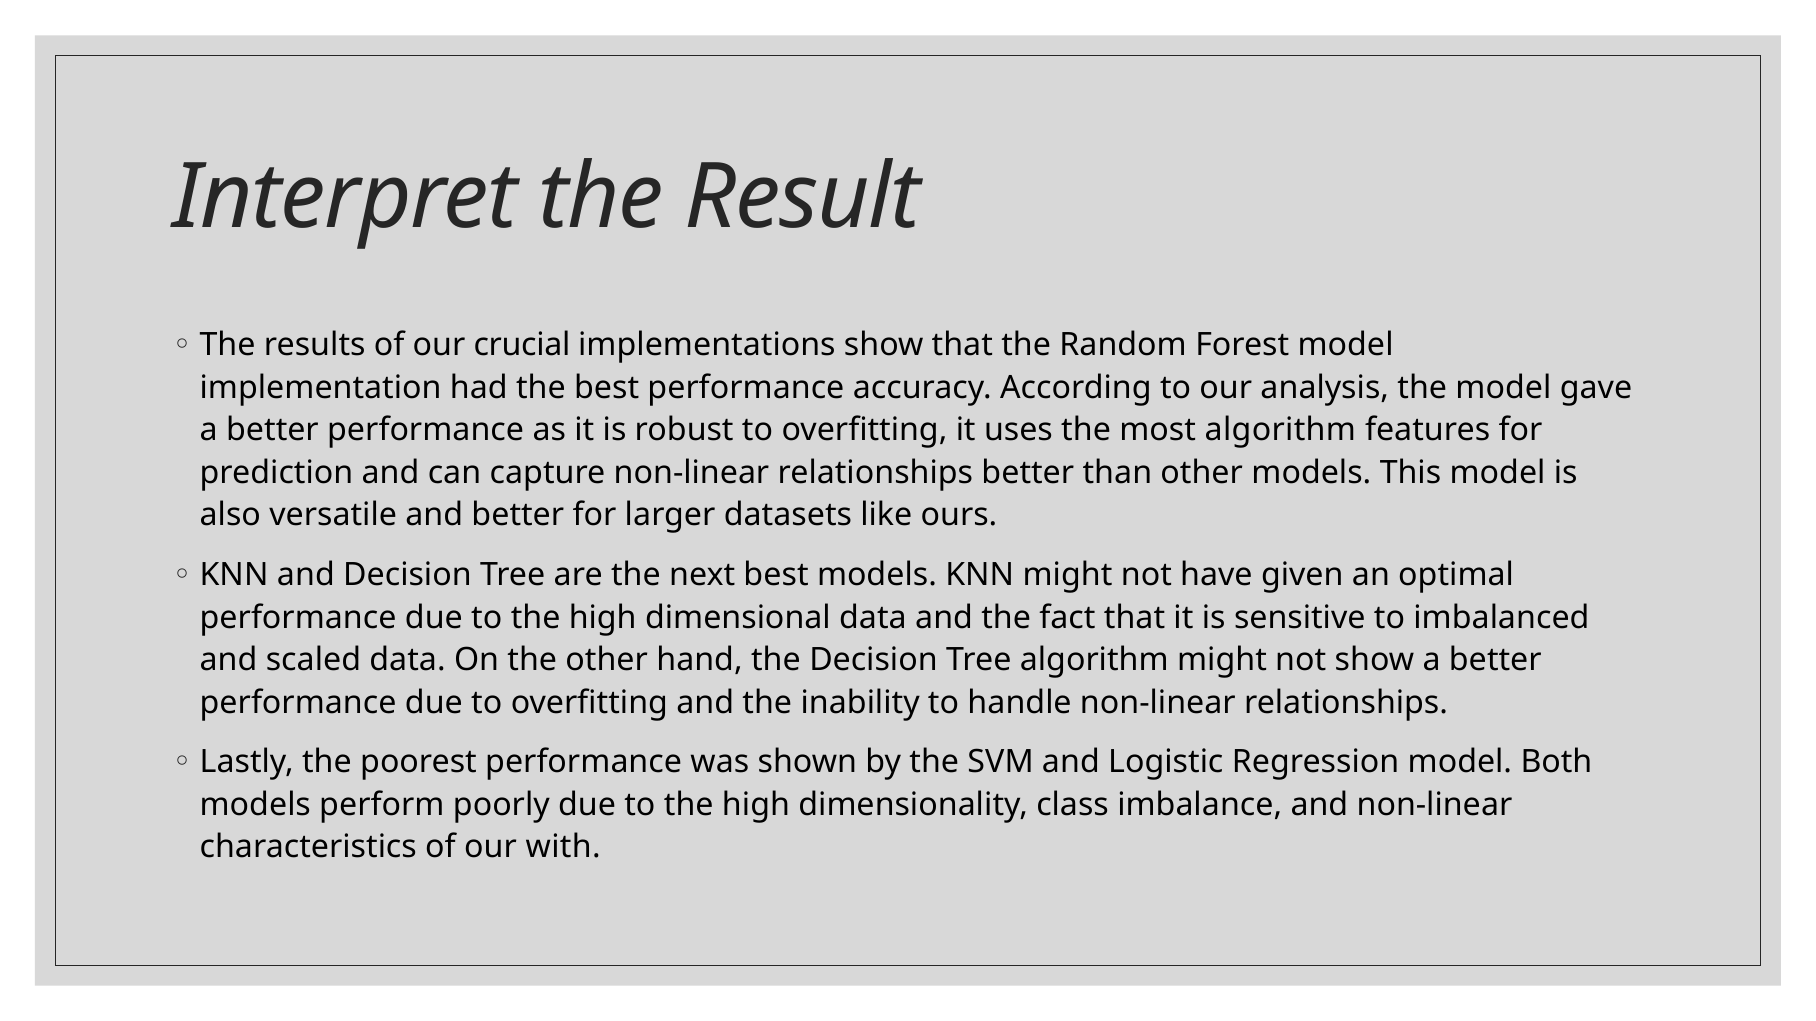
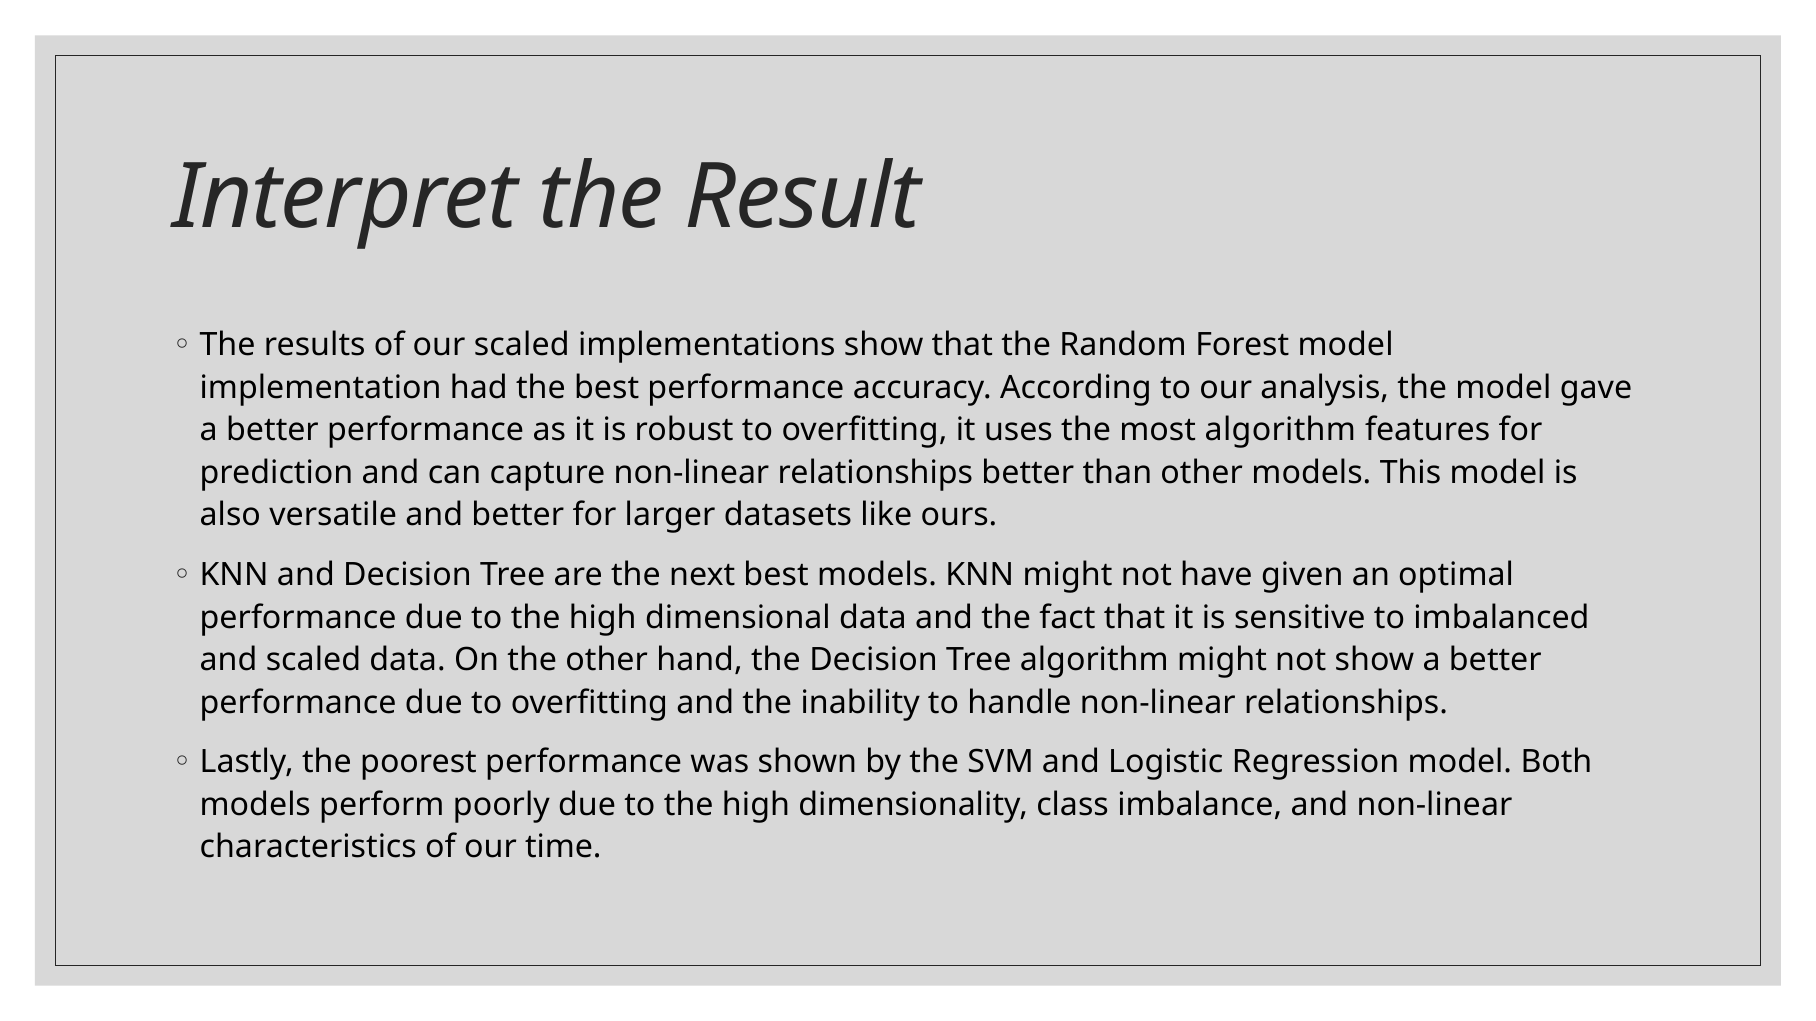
our crucial: crucial -> scaled
with: with -> time
